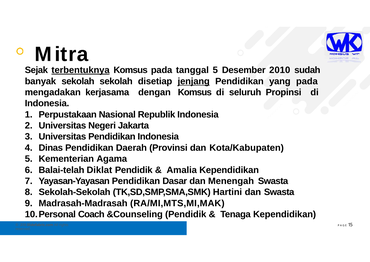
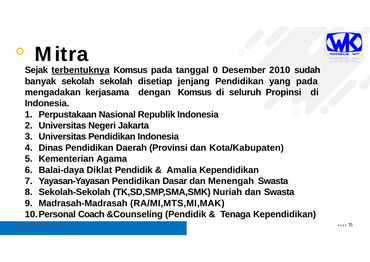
tanggal 5: 5 -> 0
jenjang underline: present -> none
Balai-telah: Balai-telah -> Balai-daya
Hartini: Hartini -> Nuriah
